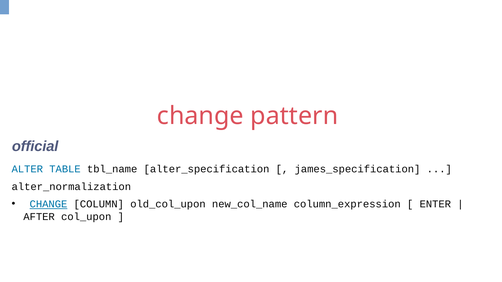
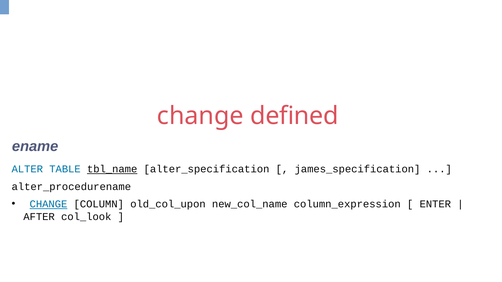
pattern: pattern -> defined
official: official -> ename
tbl_name underline: none -> present
alter_normalization: alter_normalization -> alter_procedurename
col_upon: col_upon -> col_look
